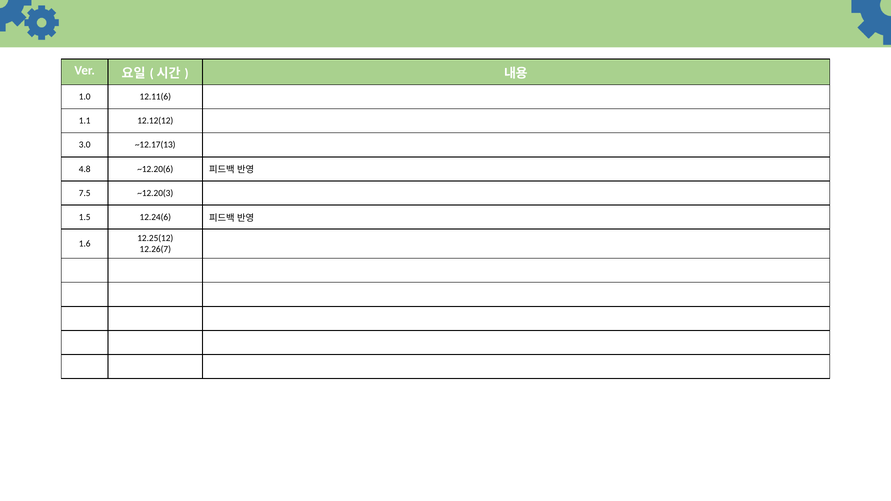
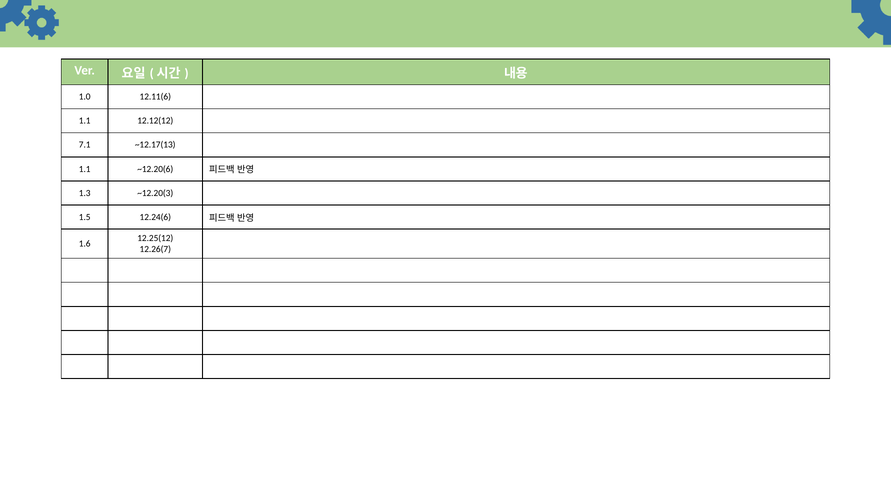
3.0: 3.0 -> 7.1
4.8 at (85, 169): 4.8 -> 1.1
7.5: 7.5 -> 1.3
